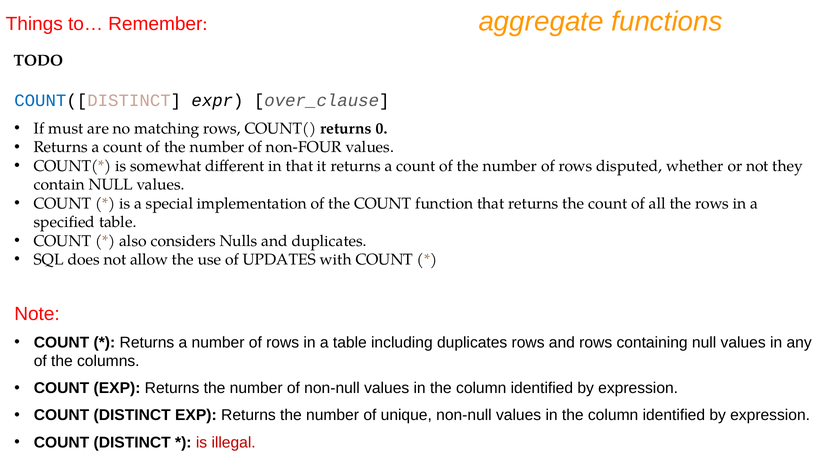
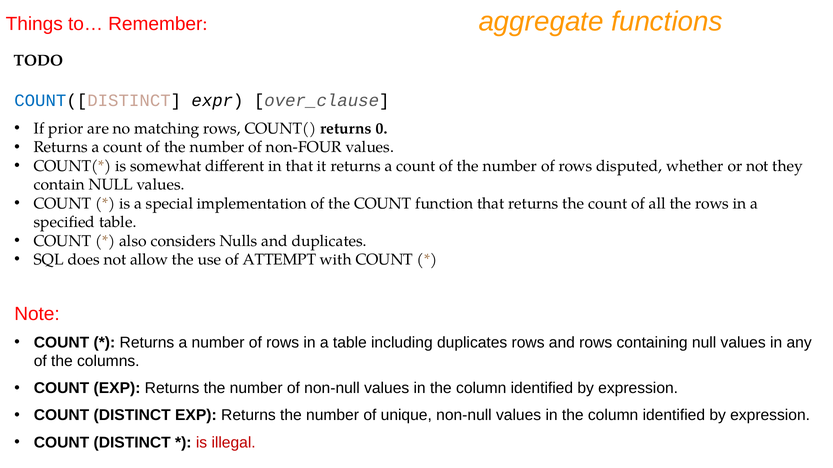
must: must -> prior
UPDATES: UPDATES -> ATTEMPT
